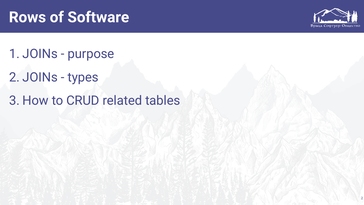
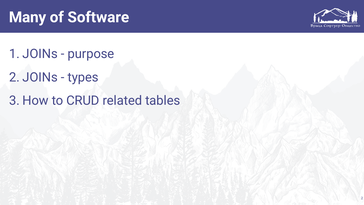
Rows: Rows -> Many
